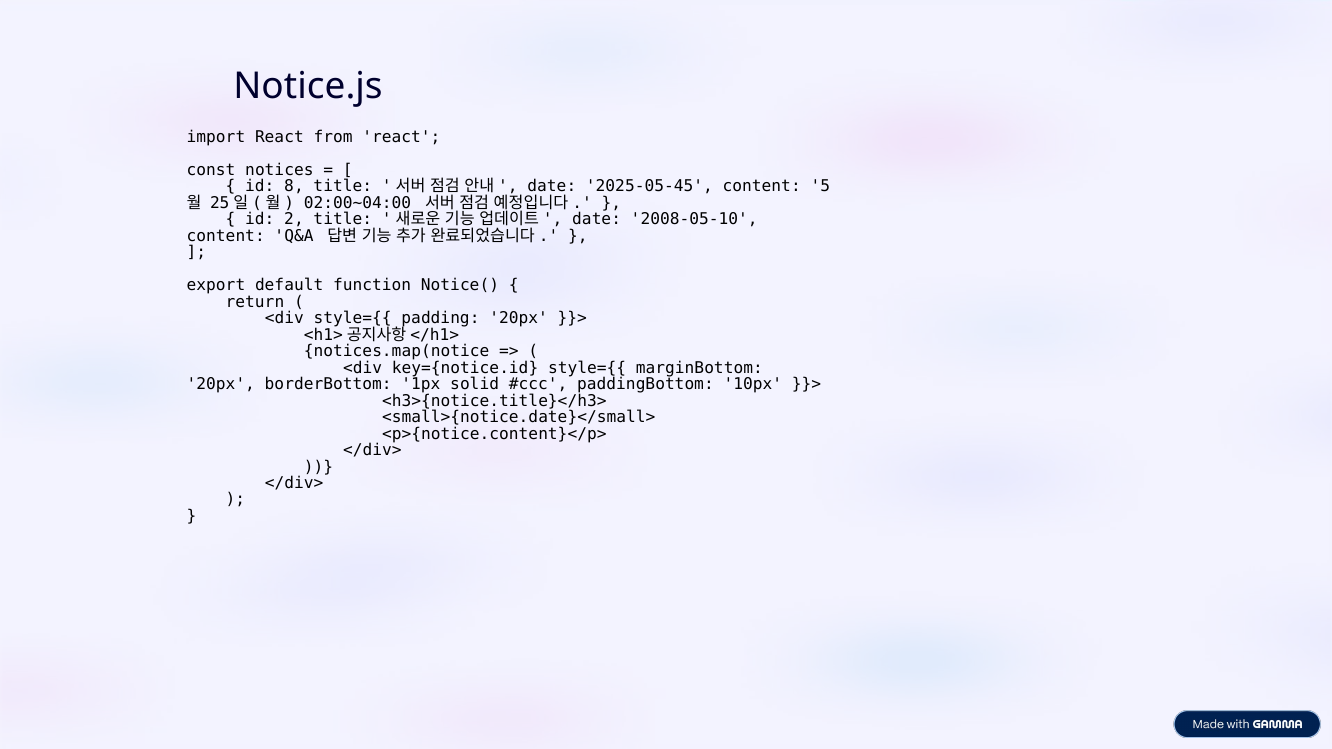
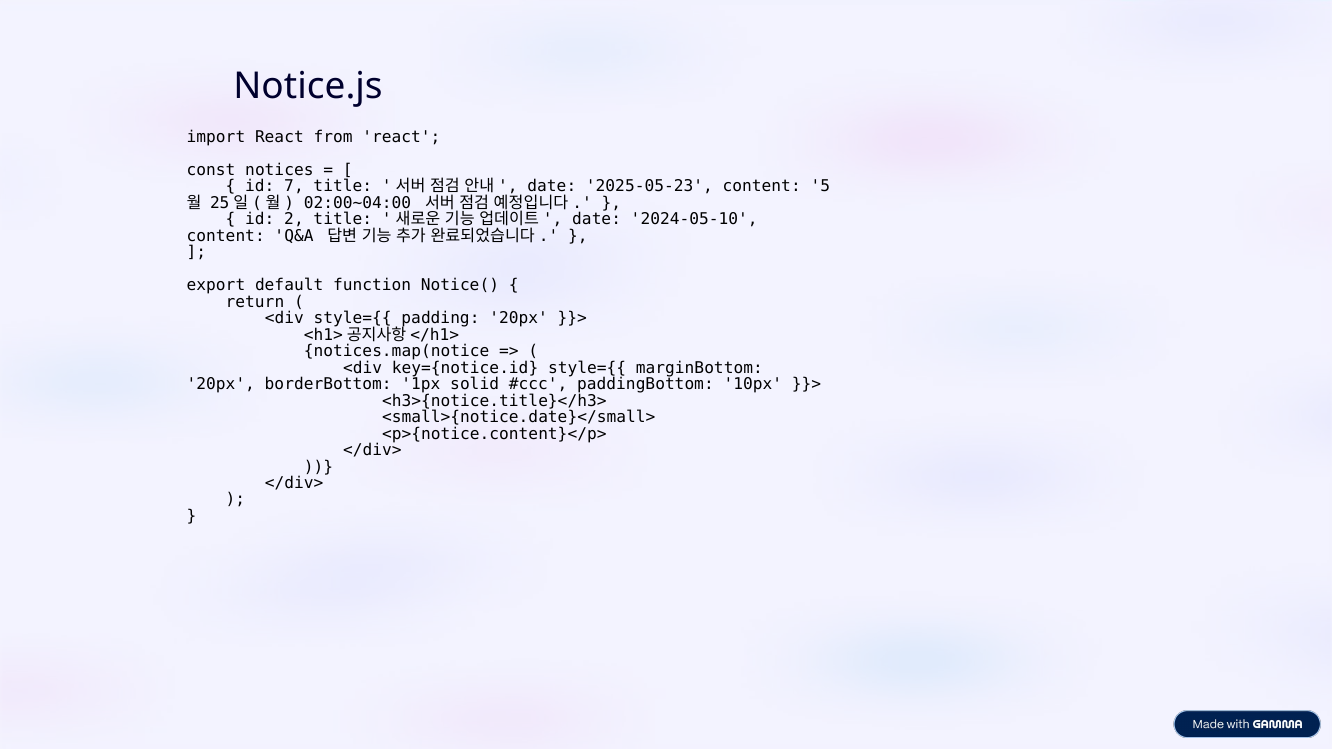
8: 8 -> 7
2025-05-45: 2025-05-45 -> 2025-05-23
2008-05-10: 2008-05-10 -> 2024-05-10
